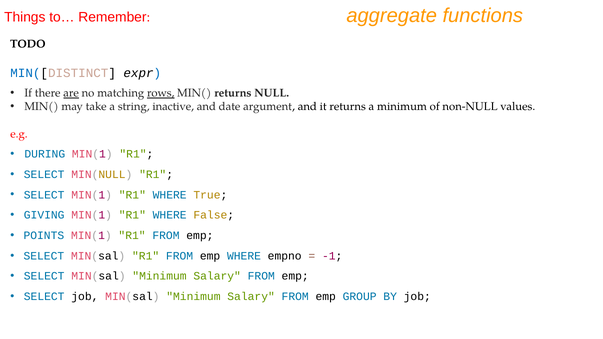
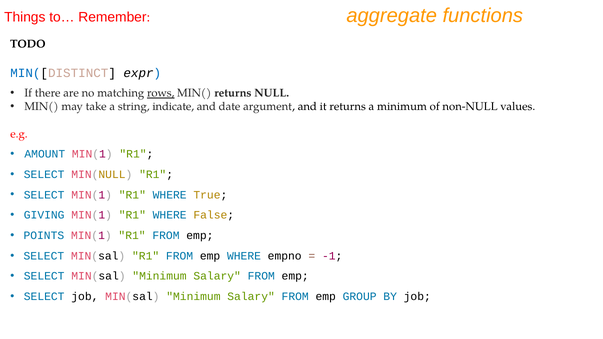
are underline: present -> none
inactive: inactive -> indicate
DURING: DURING -> AMOUNT
